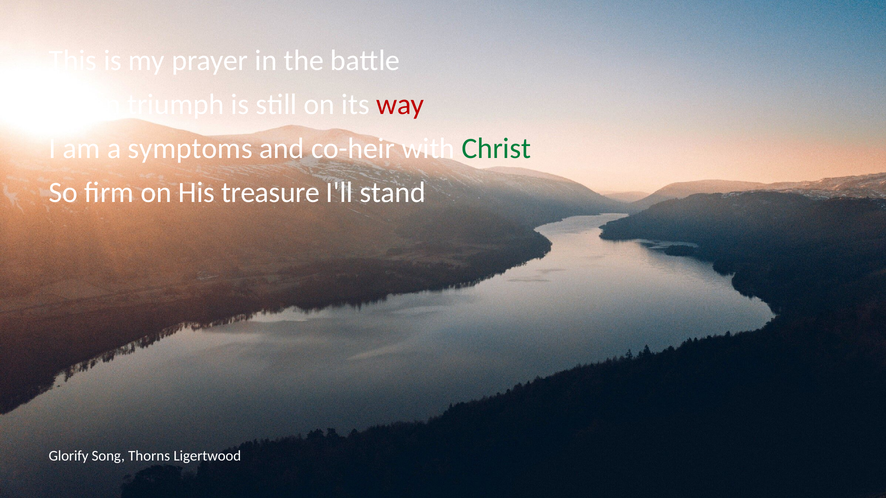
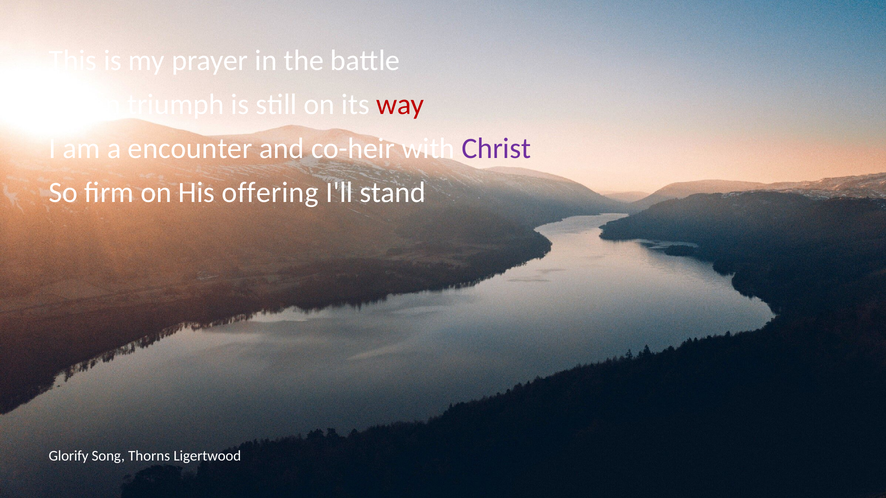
symptoms: symptoms -> encounter
Christ colour: green -> purple
treasure: treasure -> offering
